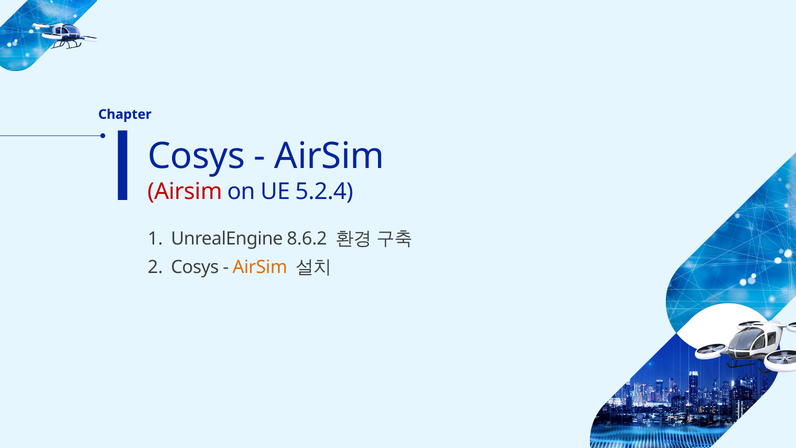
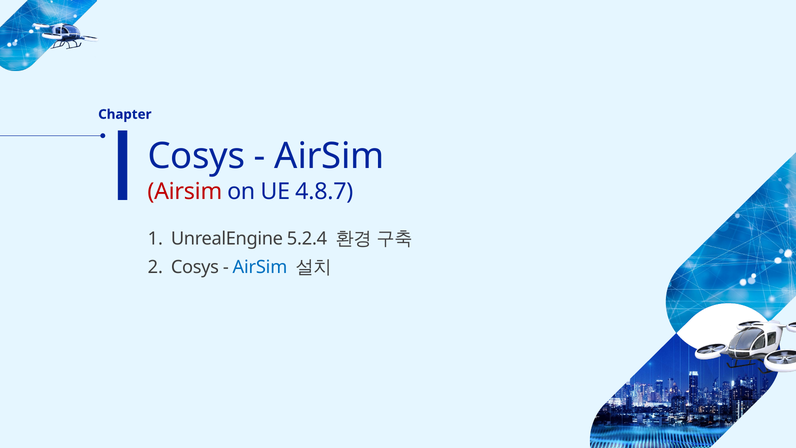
5.2.4: 5.2.4 -> 4.8.7
8.6.2: 8.6.2 -> 5.2.4
AirSim at (260, 267) colour: orange -> blue
